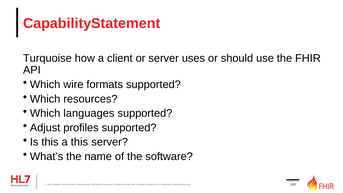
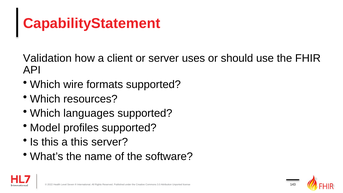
Turquoise: Turquoise -> Validation
Adjust: Adjust -> Model
